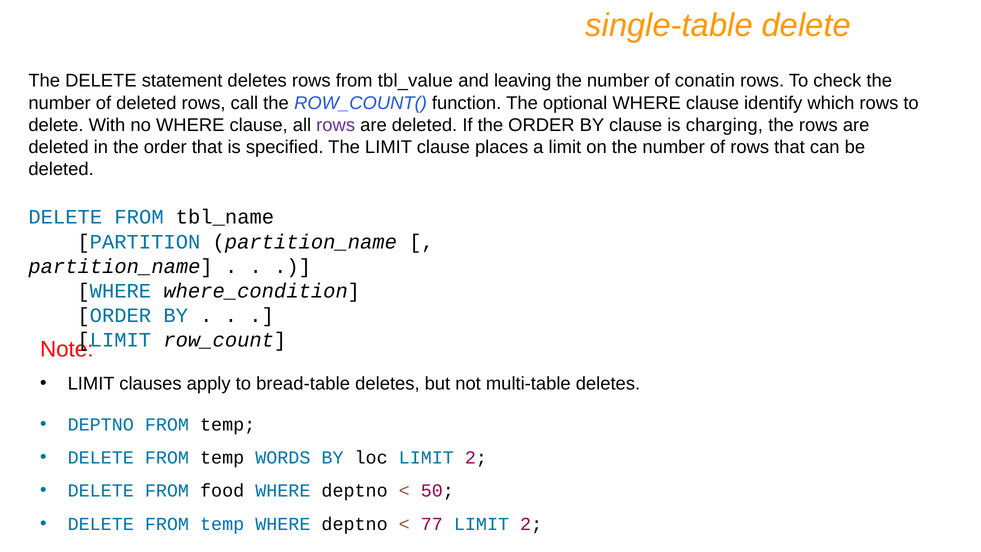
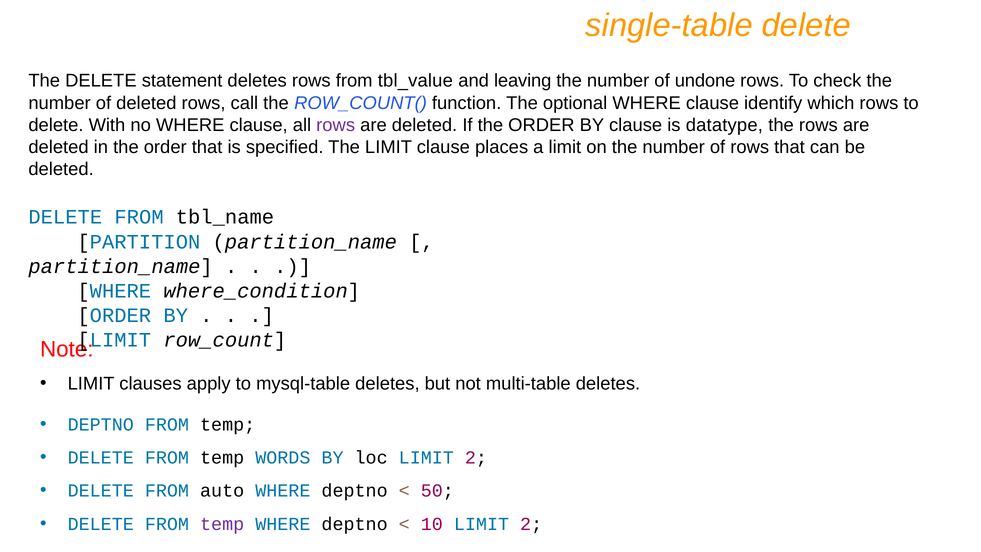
conatin: conatin -> undone
charging: charging -> datatype
bread-table: bread-table -> mysql-table
food: food -> auto
temp at (222, 524) colour: blue -> purple
77: 77 -> 10
